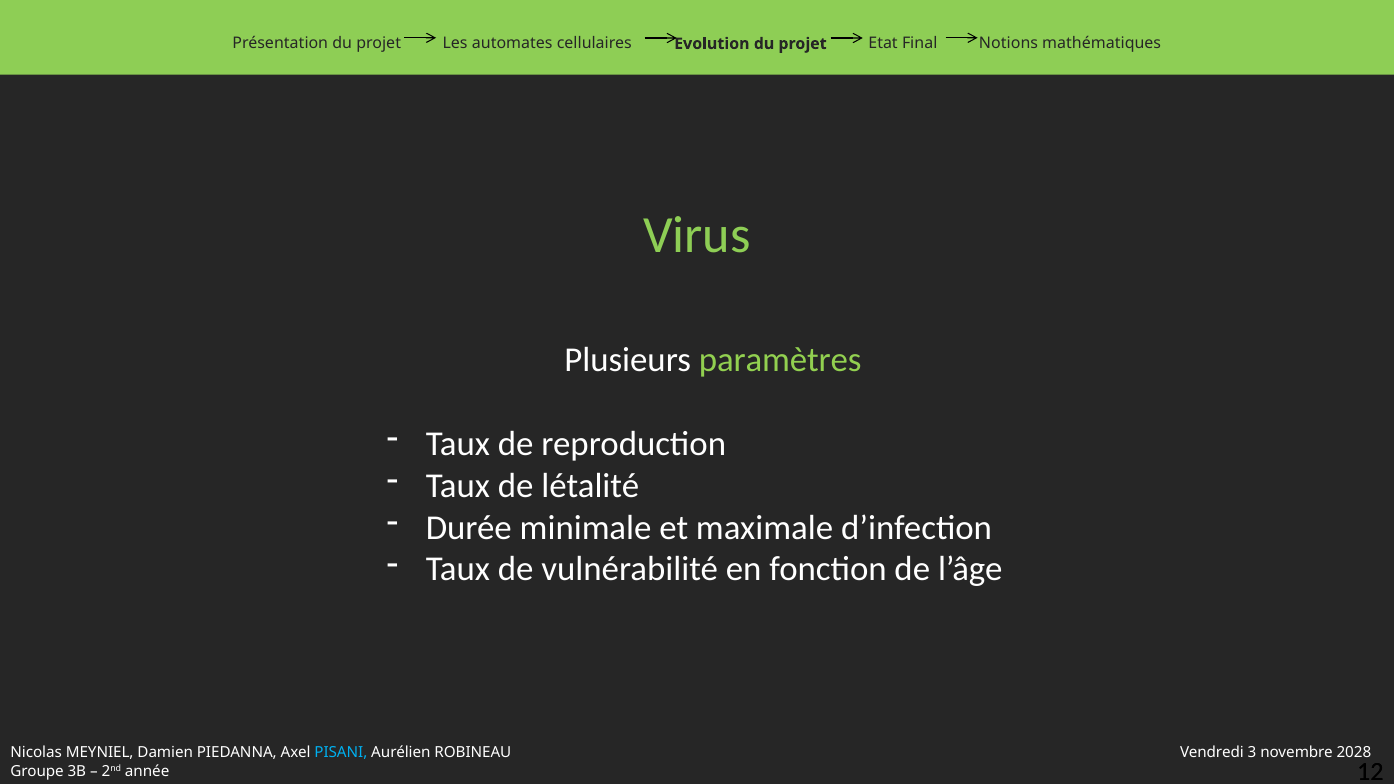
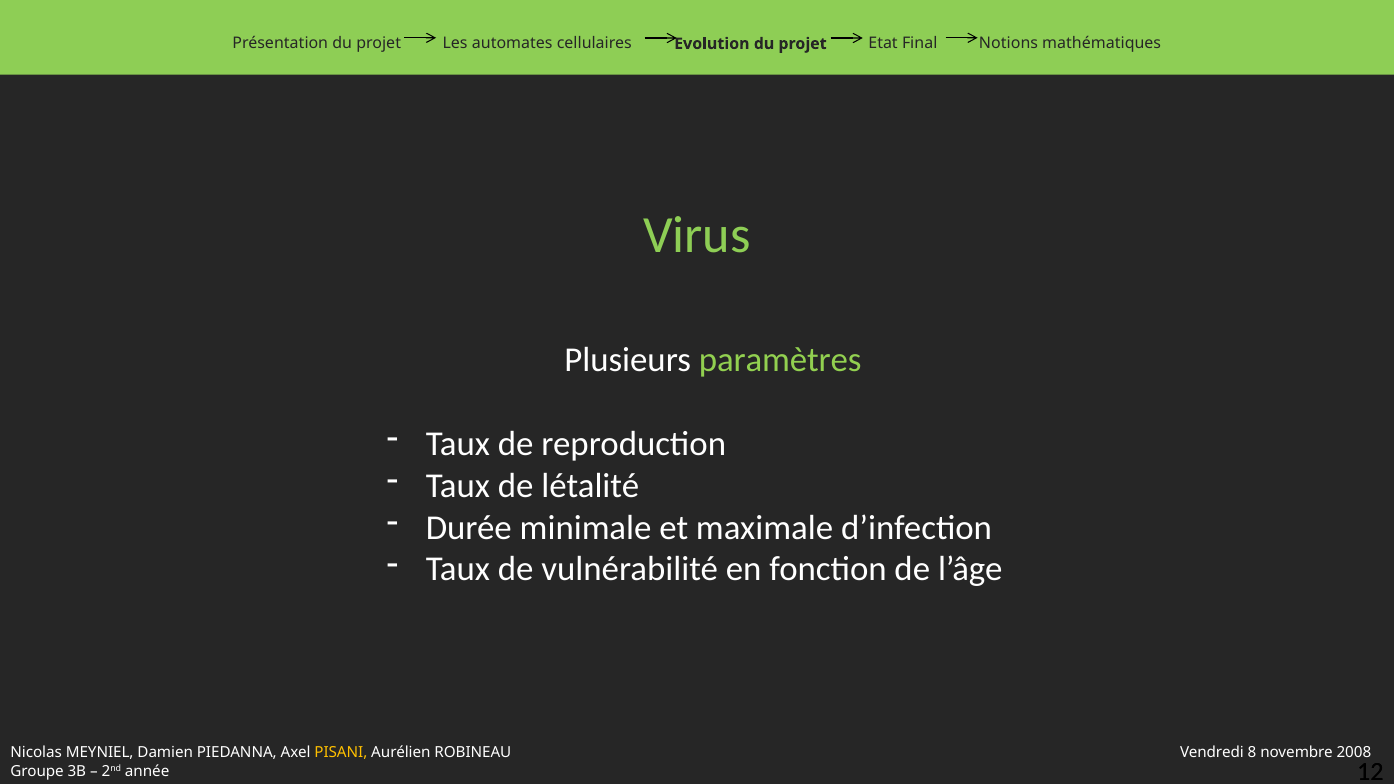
PISANI colour: light blue -> yellow
3: 3 -> 8
2028: 2028 -> 2008
